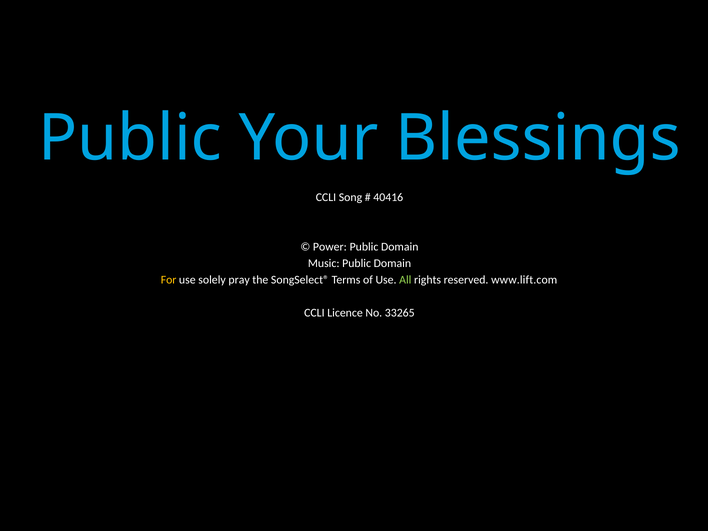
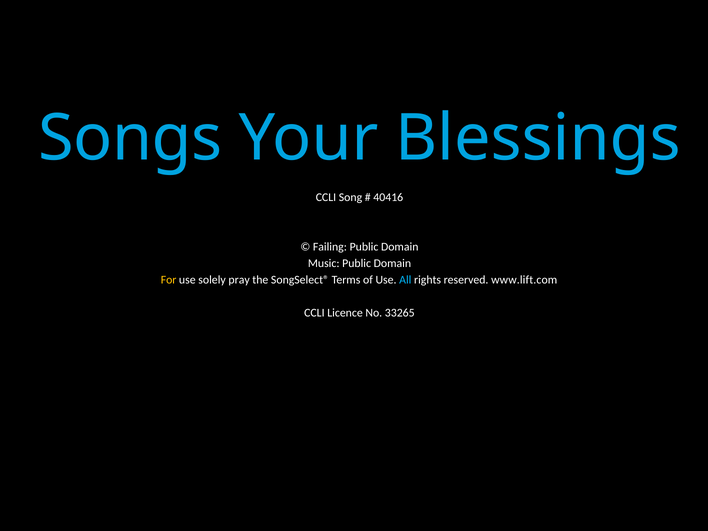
Public at (130, 138): Public -> Songs
Power: Power -> Failing
All colour: light green -> light blue
